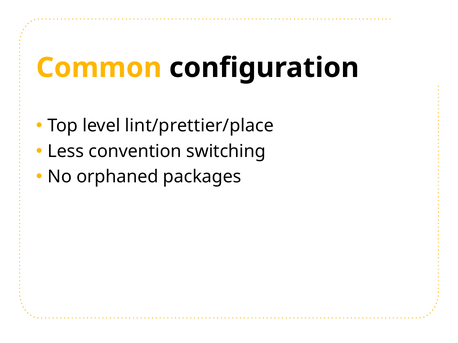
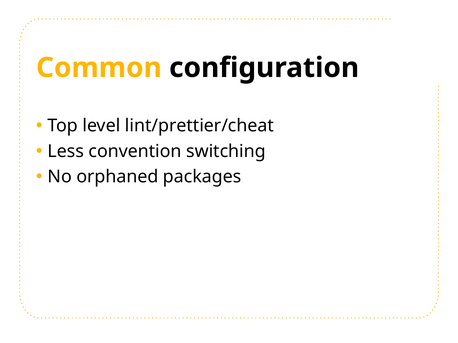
lint/prettier/place: lint/prettier/place -> lint/prettier/cheat
